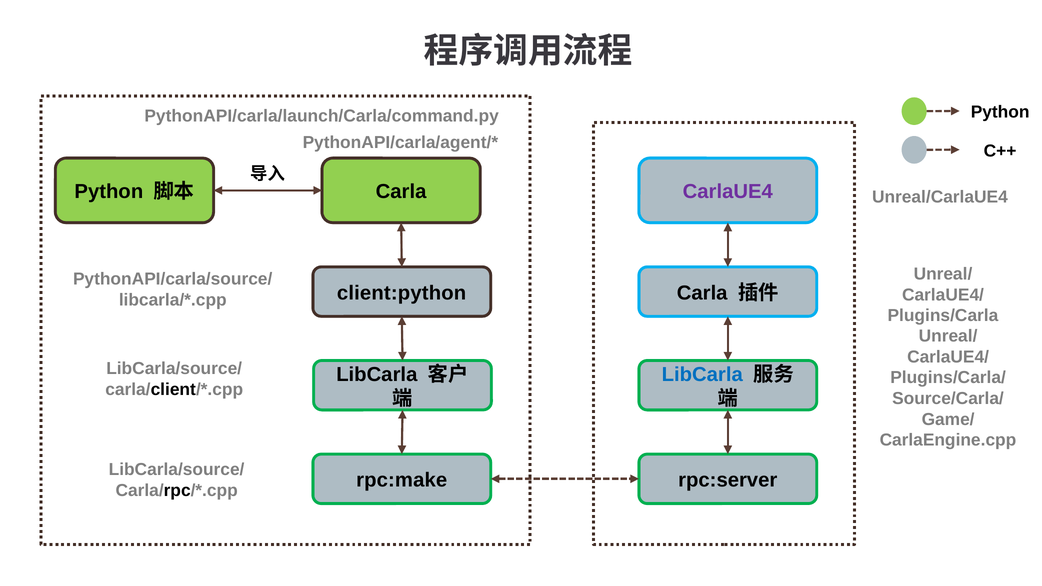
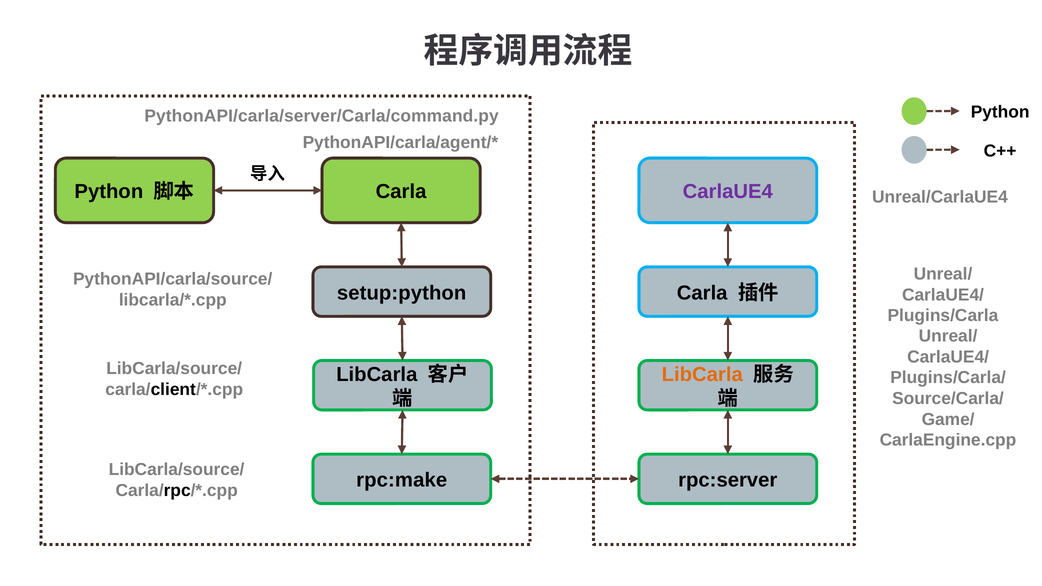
PythonAPI/carla/launch/Carla/command.py: PythonAPI/carla/launch/Carla/command.py -> PythonAPI/carla/server/Carla/command.py
client:python: client:python -> setup:python
LibCarla at (702, 375) colour: blue -> orange
